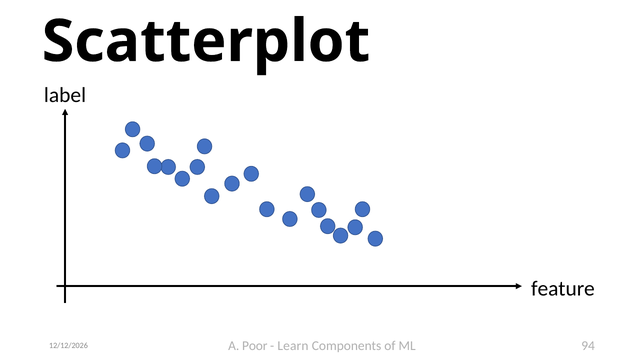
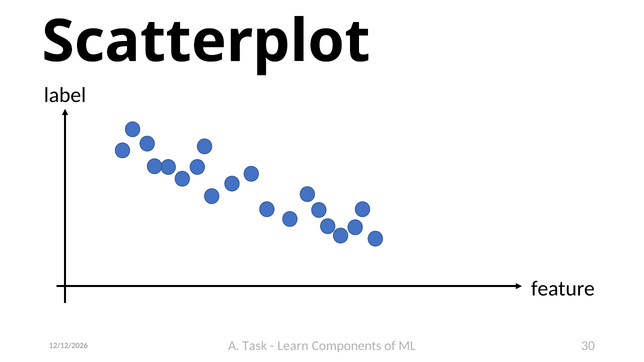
Poor: Poor -> Task
94: 94 -> 30
